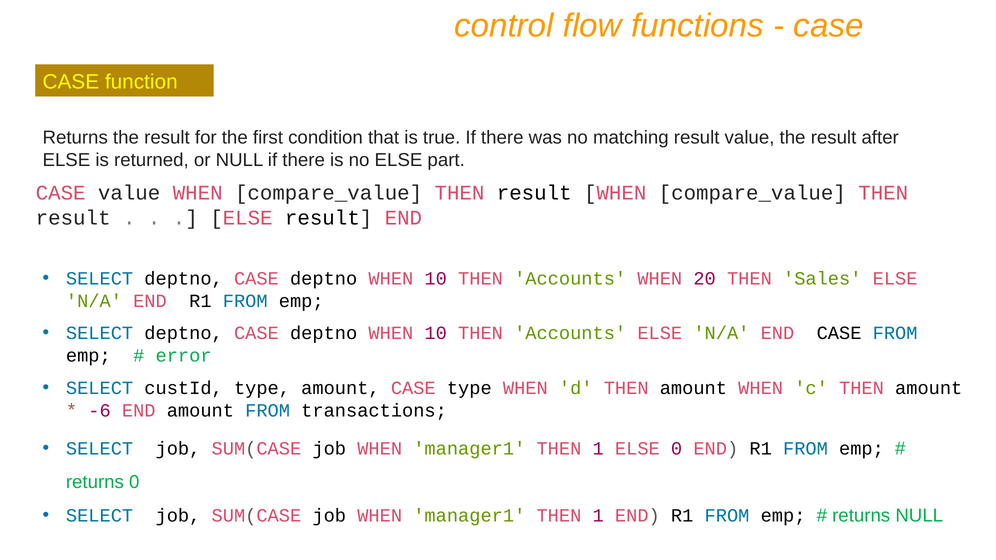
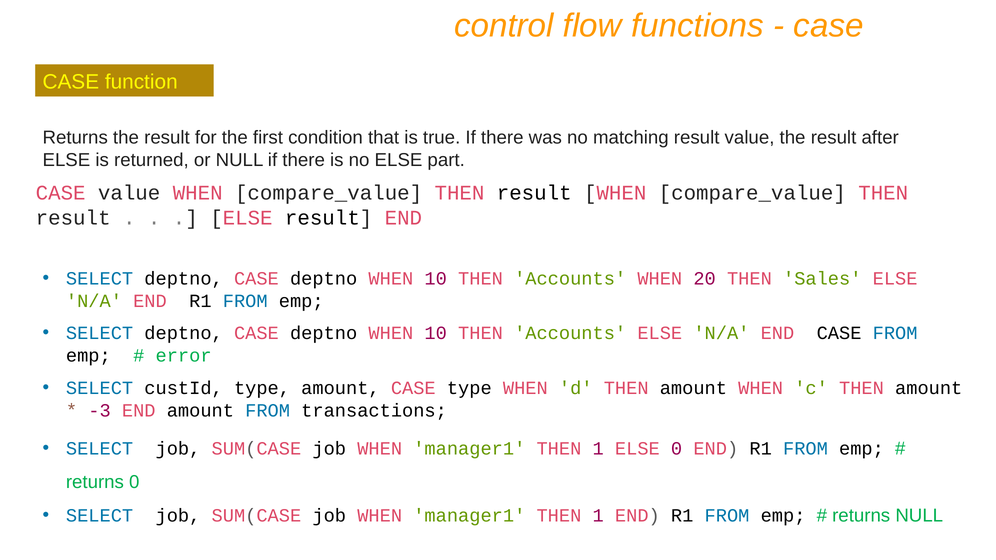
-6: -6 -> -3
